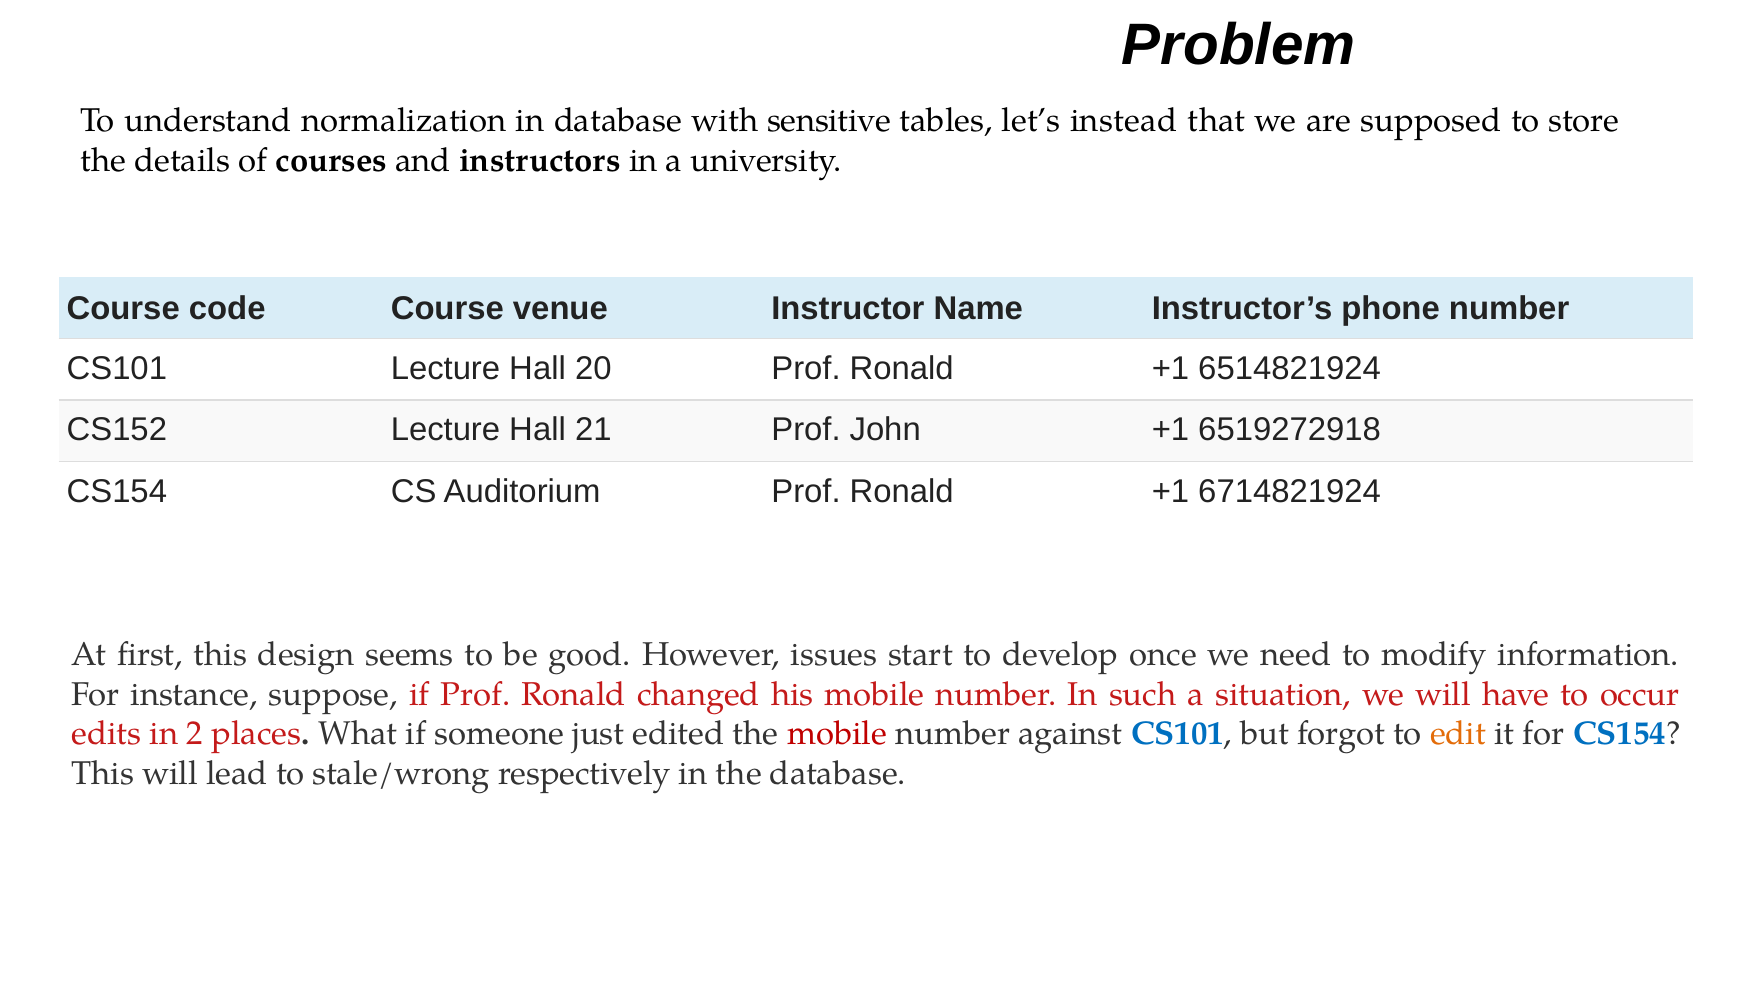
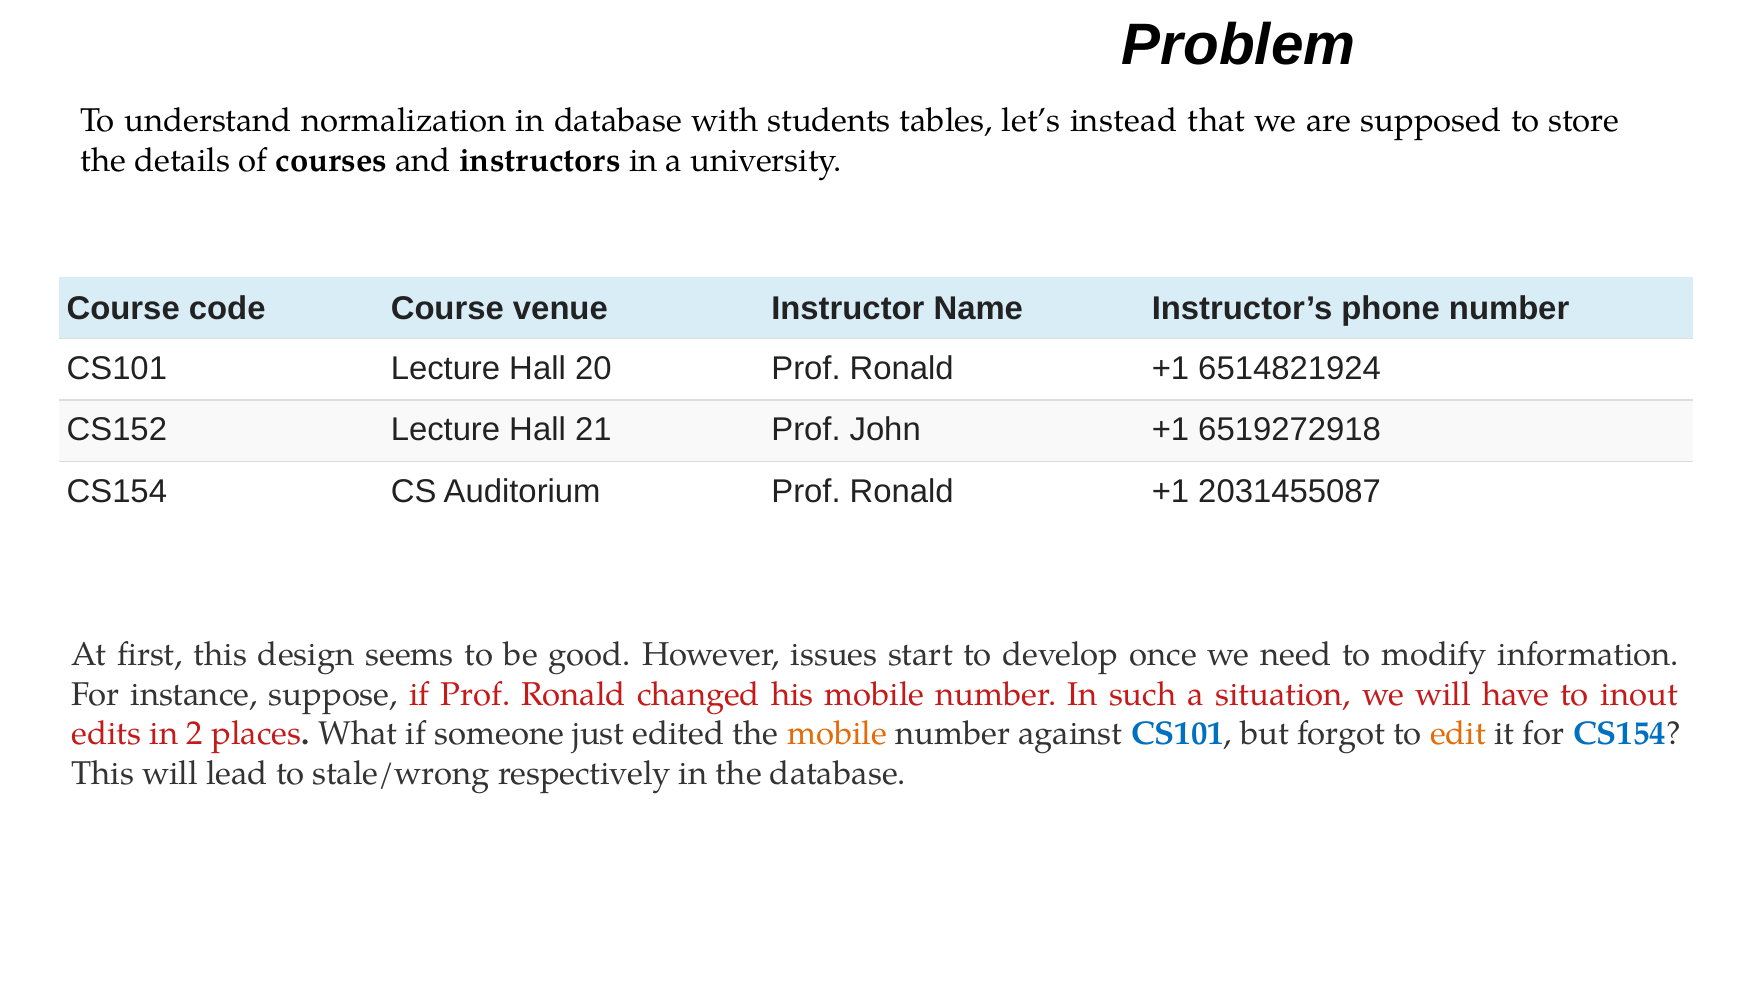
sensitive: sensitive -> students
6714821924: 6714821924 -> 2031455087
occur: occur -> inout
mobile at (837, 733) colour: red -> orange
